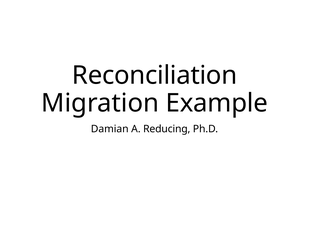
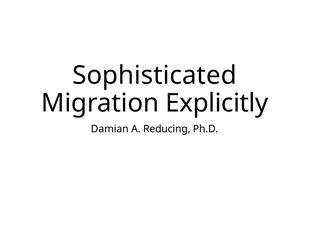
Reconciliation: Reconciliation -> Sophisticated
Example: Example -> Explicitly
